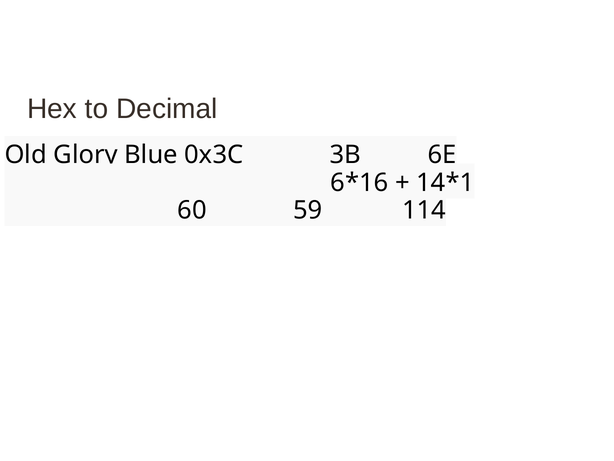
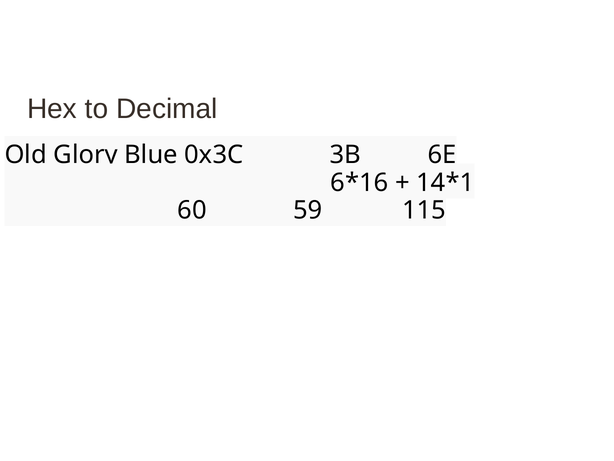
114: 114 -> 115
